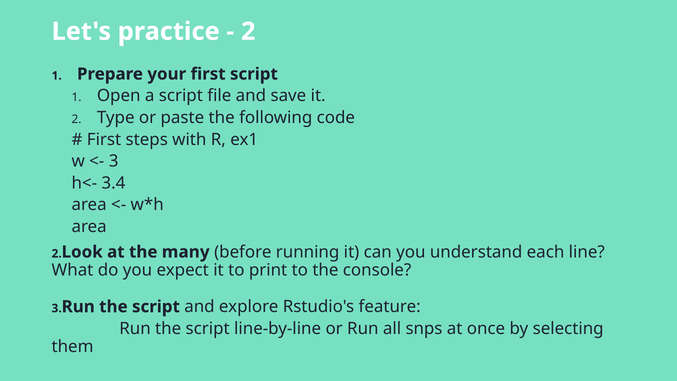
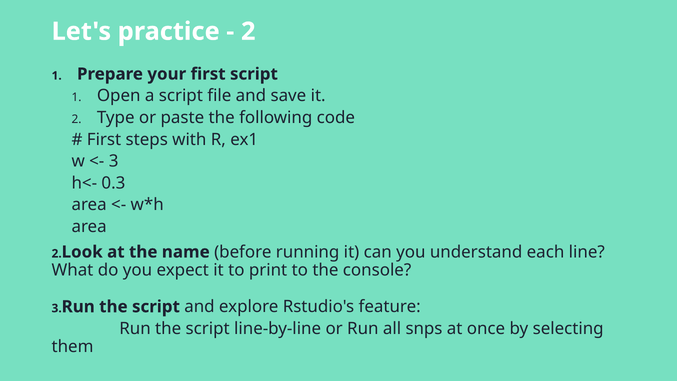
3.4: 3.4 -> 0.3
many: many -> name
